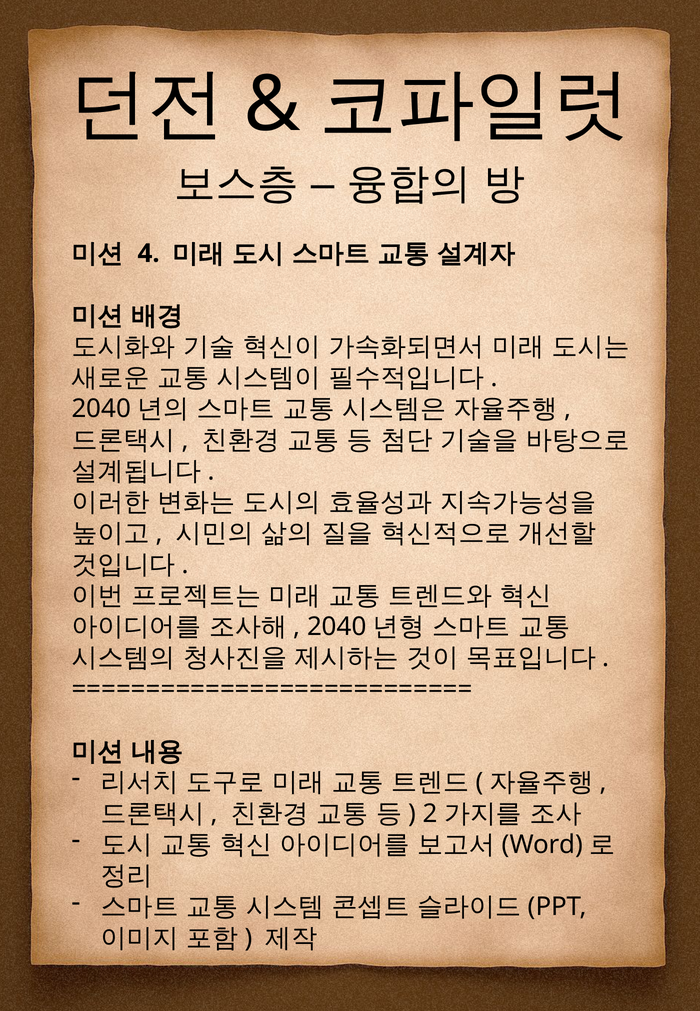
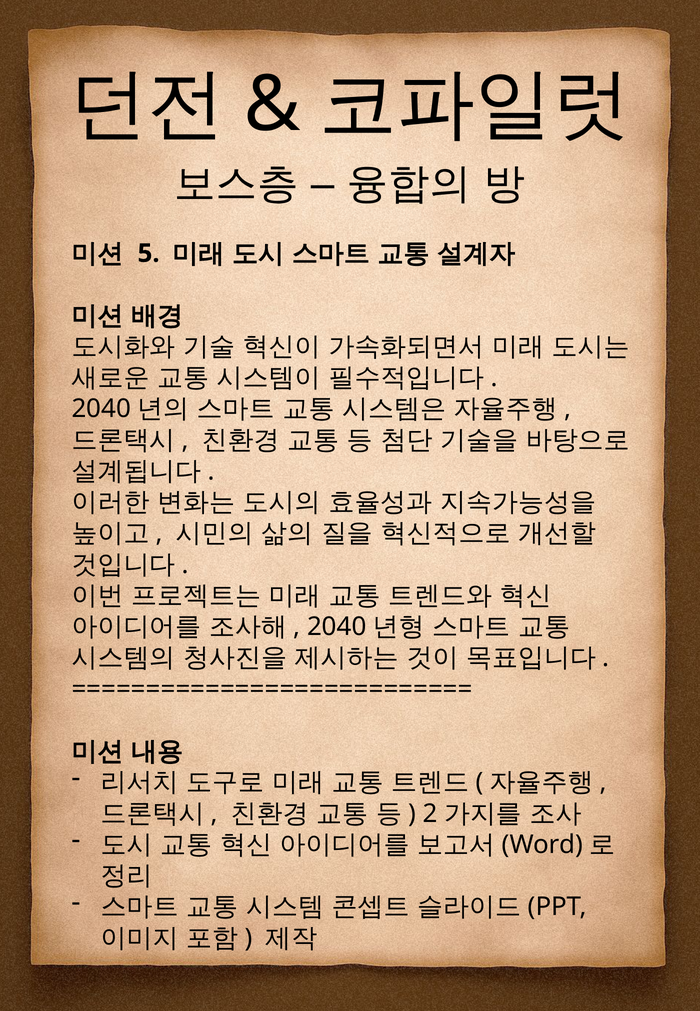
4: 4 -> 5
